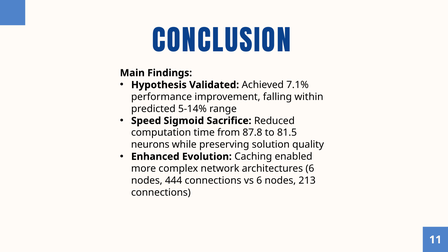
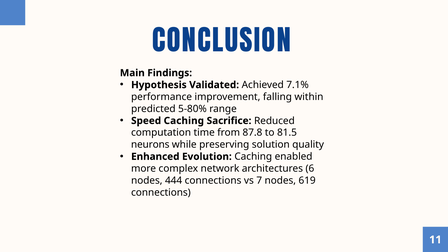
5-14%: 5-14% -> 5-80%
Speed Sigmoid: Sigmoid -> Caching
vs 6: 6 -> 7
213: 213 -> 619
